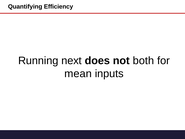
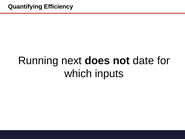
both: both -> date
mean: mean -> which
